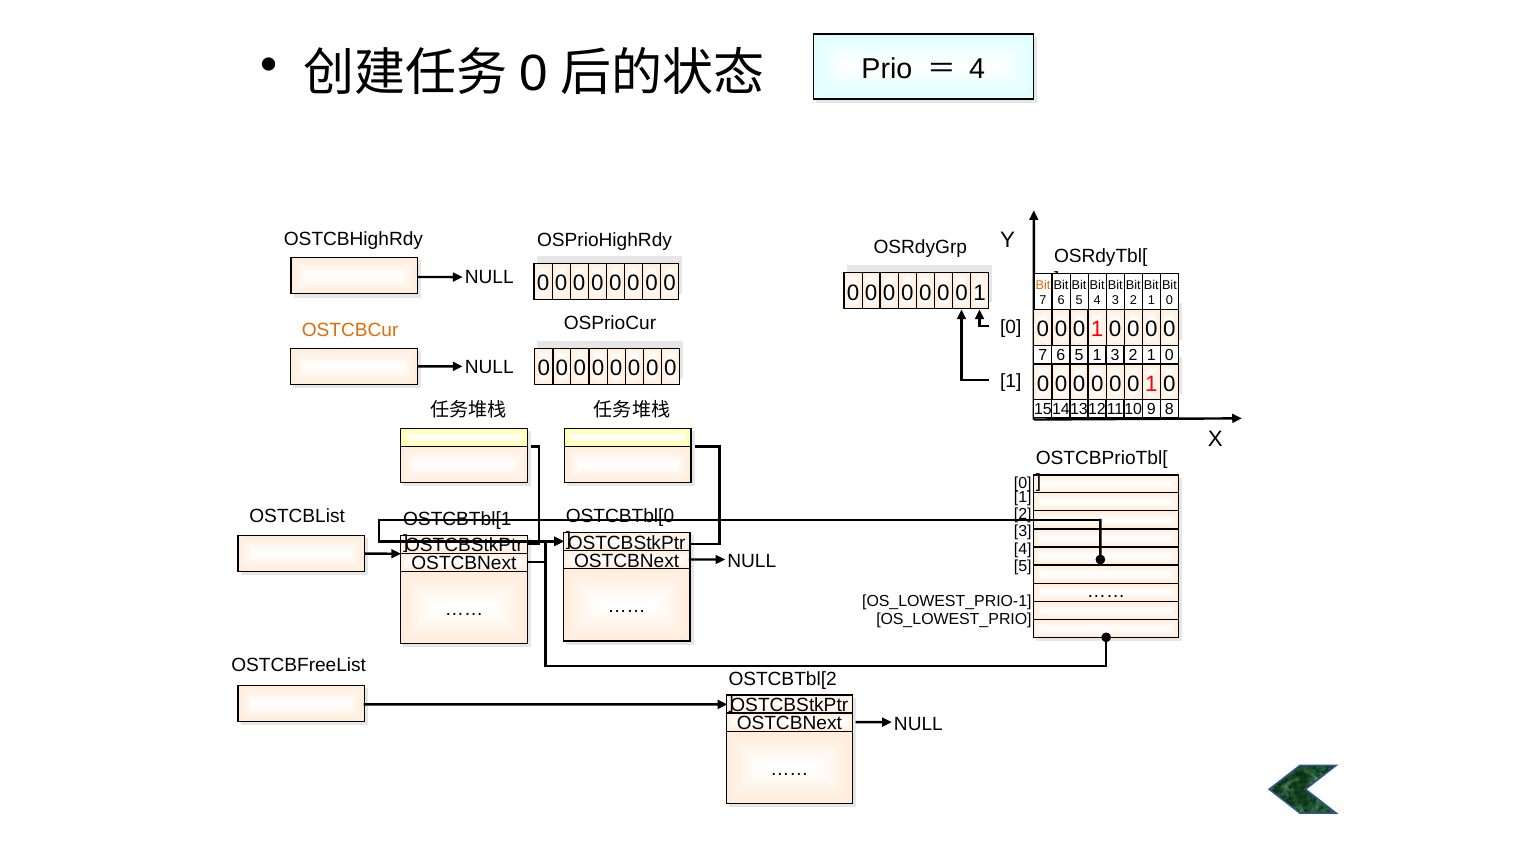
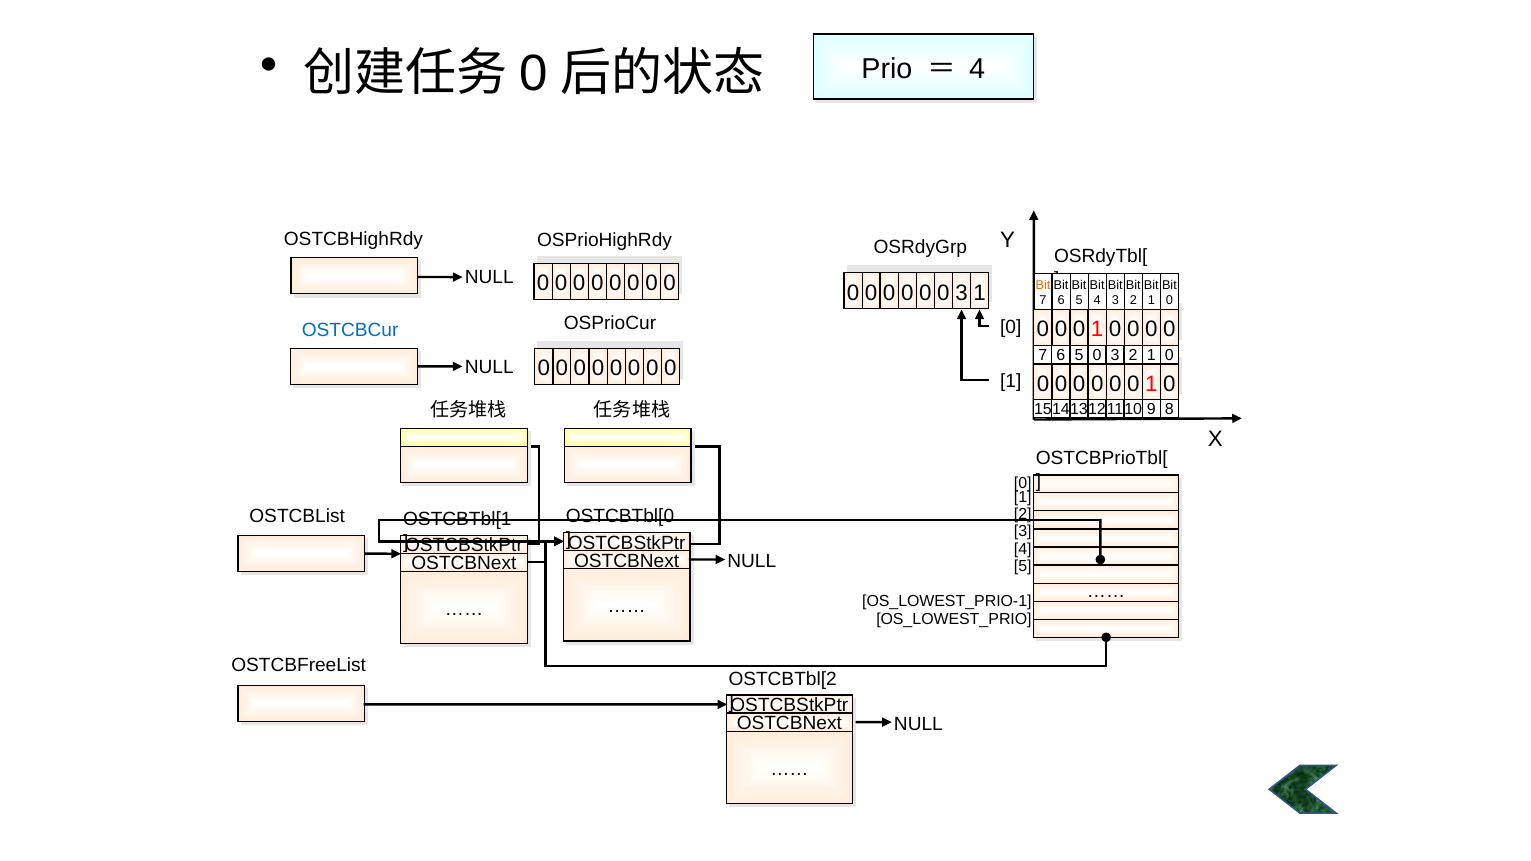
0 at (961, 293): 0 -> 3
OSTCBCur colour: orange -> blue
5 1: 1 -> 0
